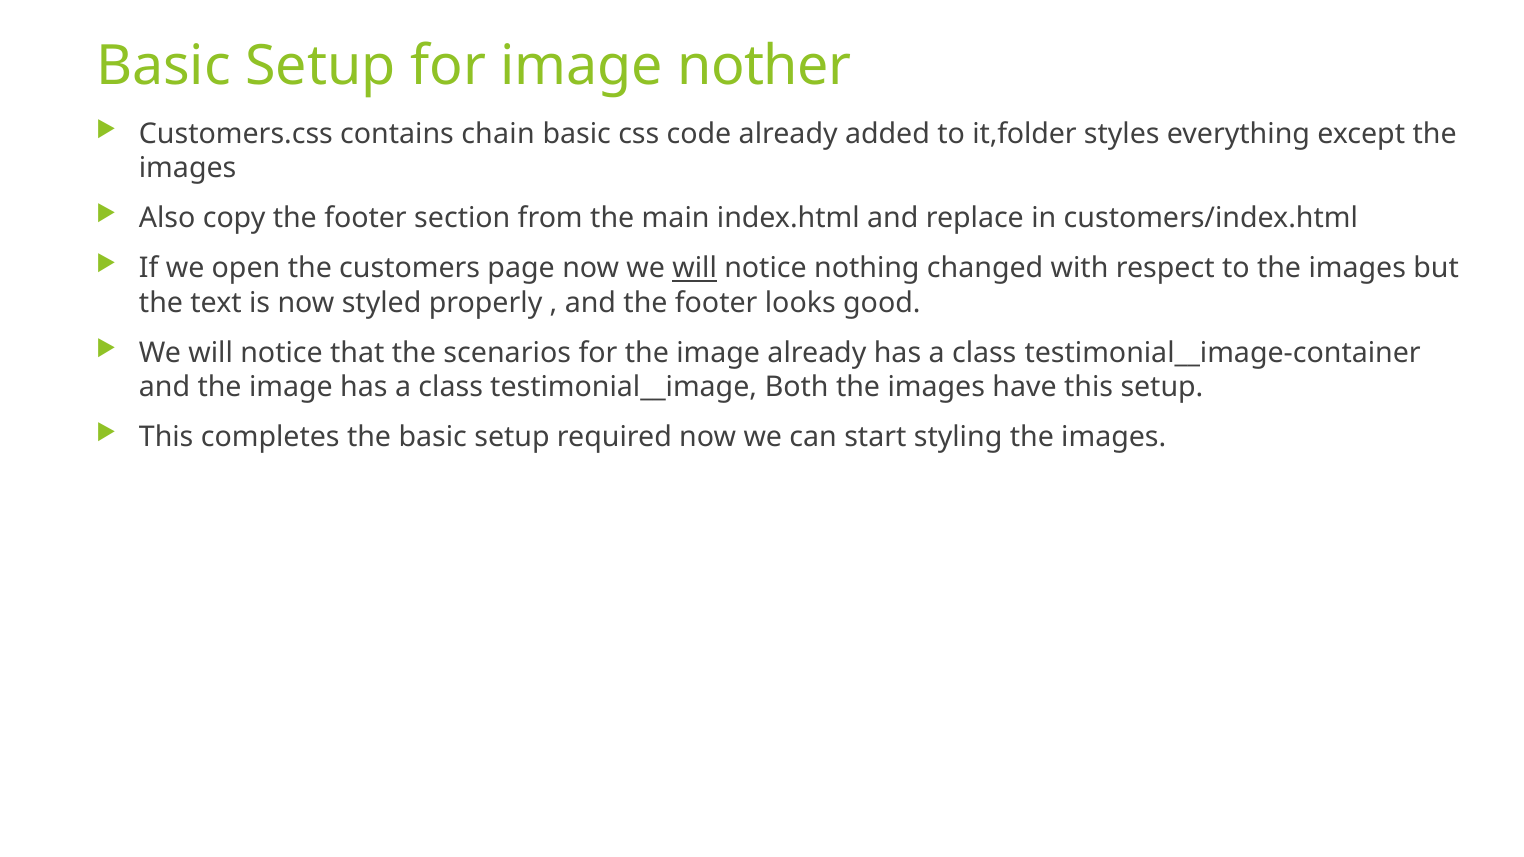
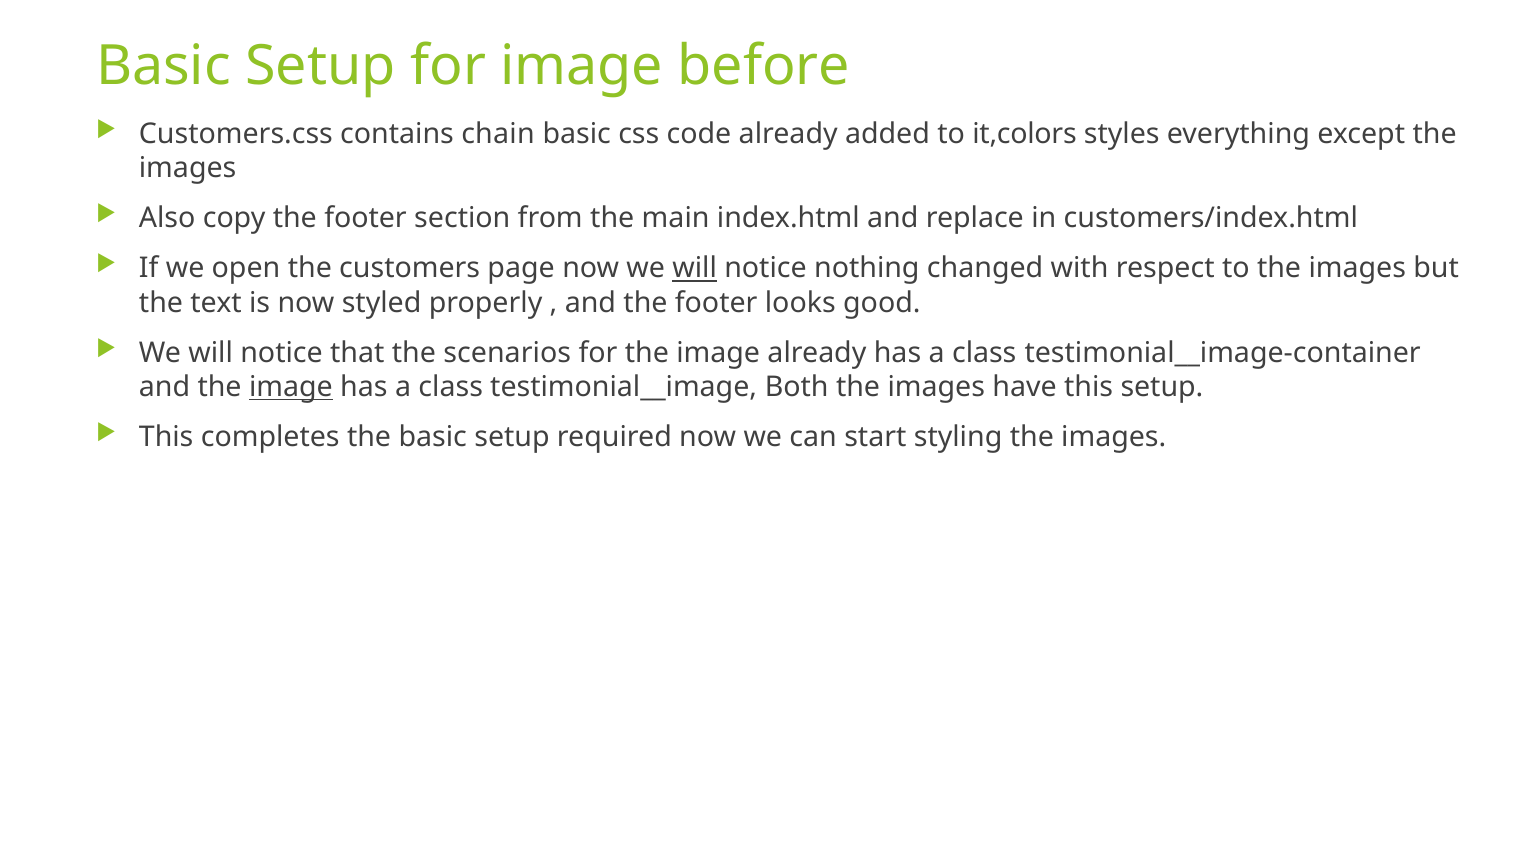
nother: nother -> before
it,folder: it,folder -> it,colors
image at (291, 387) underline: none -> present
